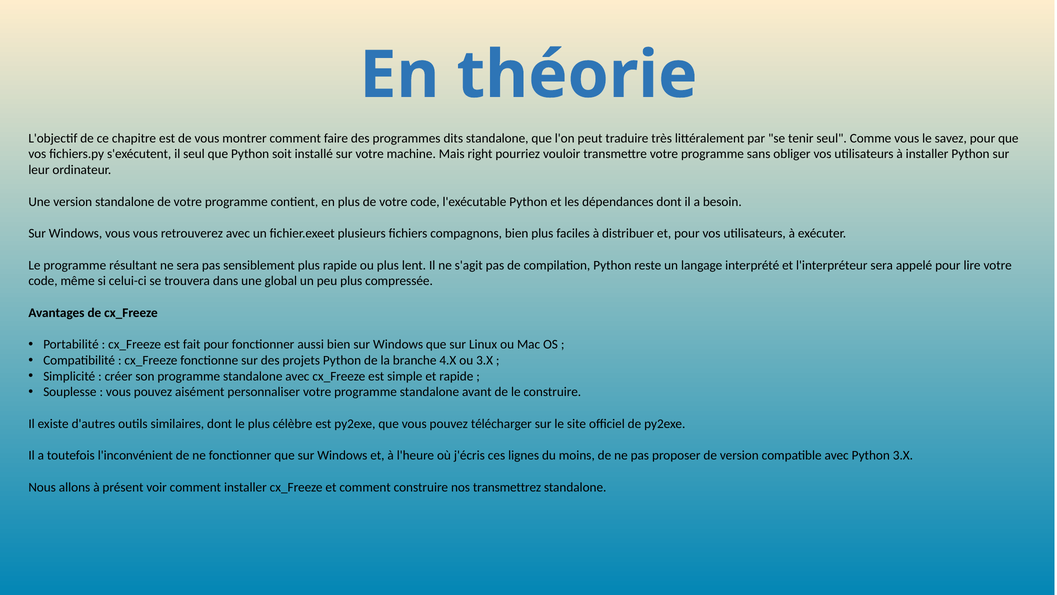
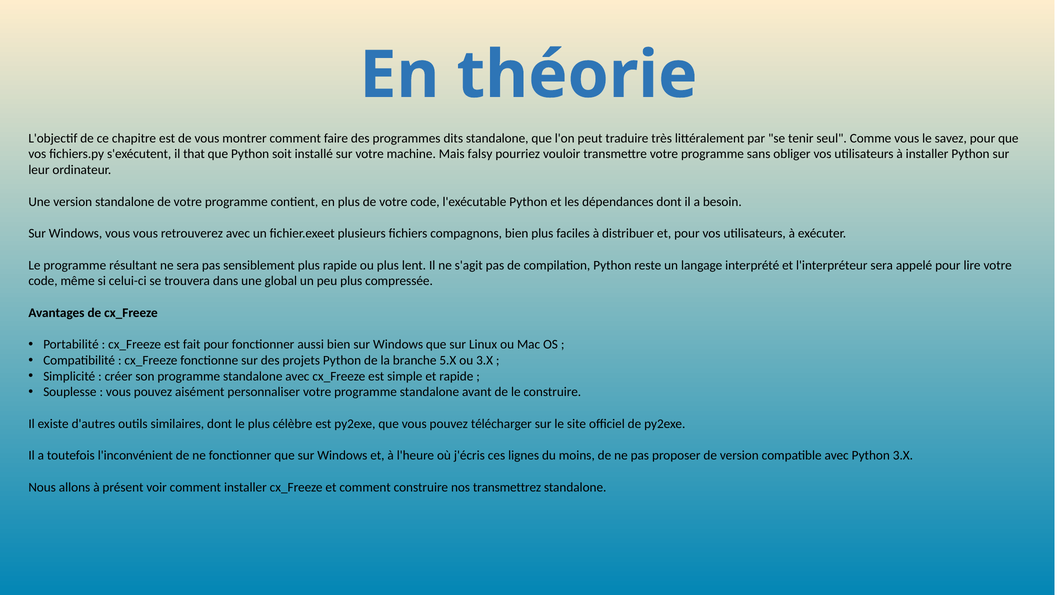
il seul: seul -> that
right: right -> falsy
4.X: 4.X -> 5.X
